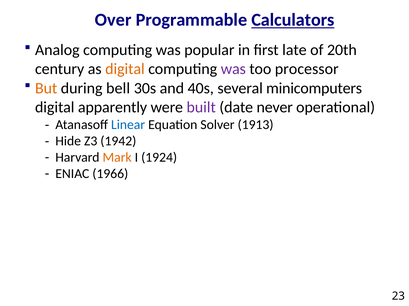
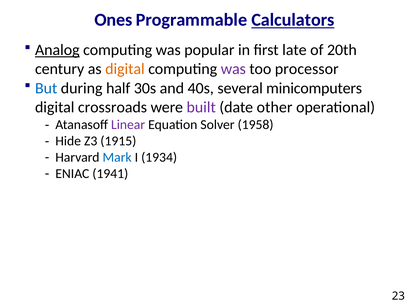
Over: Over -> Ones
Analog underline: none -> present
But colour: orange -> blue
bell: bell -> half
apparently: apparently -> crossroads
never: never -> other
Linear colour: blue -> purple
1913: 1913 -> 1958
1942: 1942 -> 1915
Mark colour: orange -> blue
1924: 1924 -> 1934
1966: 1966 -> 1941
